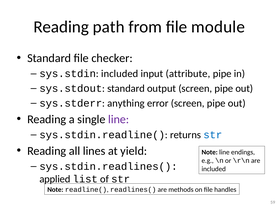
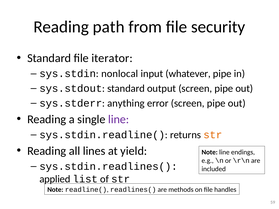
module: module -> security
checker: checker -> iterator
sys.stdin included: included -> nonlocal
attribute: attribute -> whatever
str at (213, 135) colour: blue -> orange
